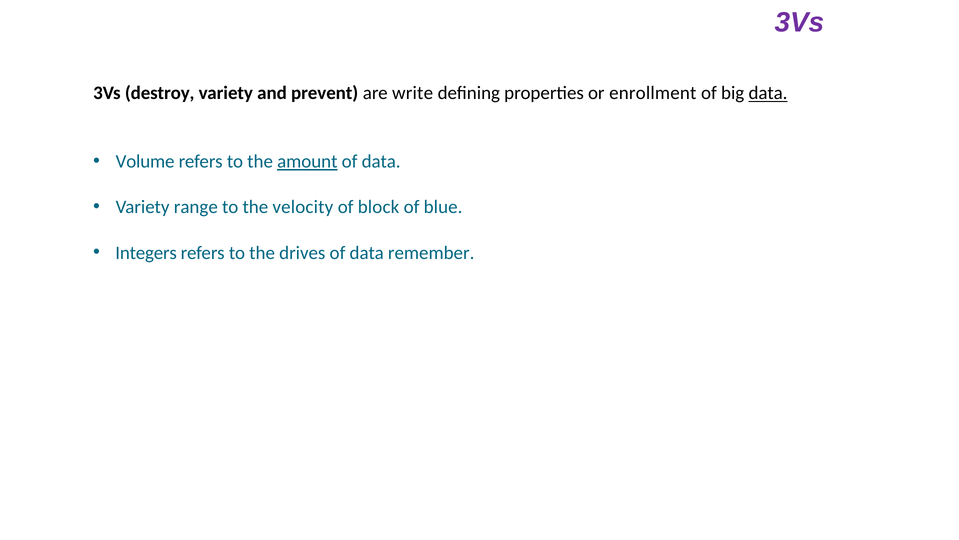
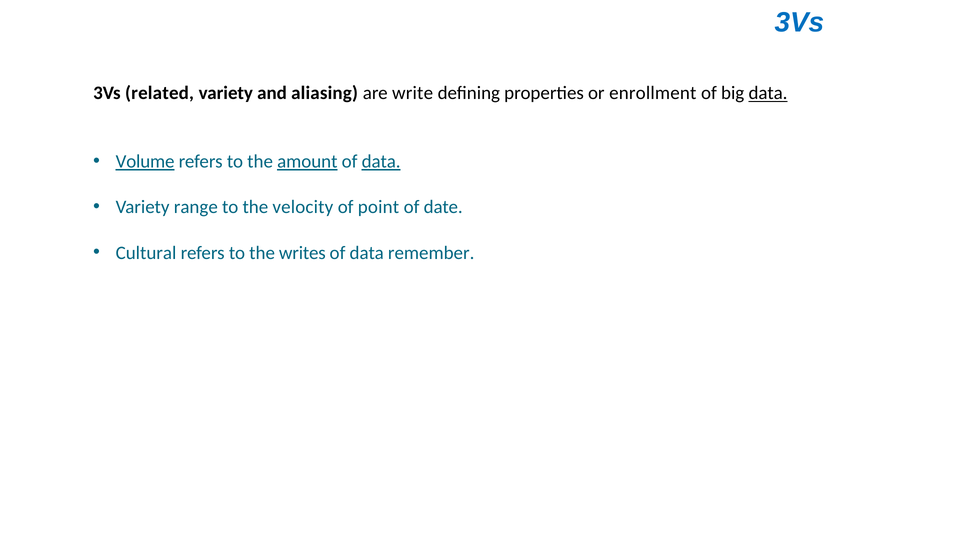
3Vs at (799, 22) colour: purple -> blue
destroy: destroy -> related
prevent: prevent -> aliasing
Volume underline: none -> present
data at (381, 161) underline: none -> present
block: block -> point
blue: blue -> date
Integers: Integers -> Cultural
drives: drives -> writes
